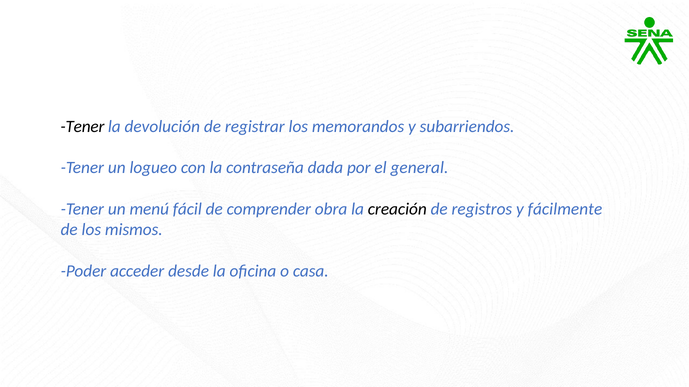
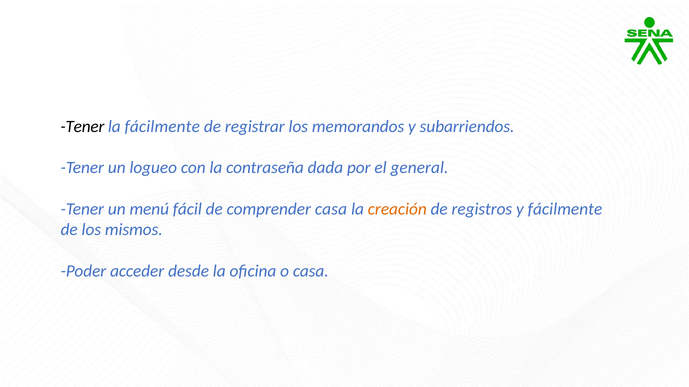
la devolución: devolución -> fácilmente
comprender obra: obra -> casa
creación colour: black -> orange
